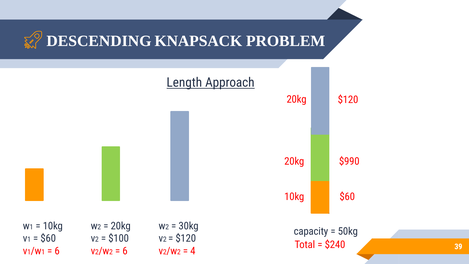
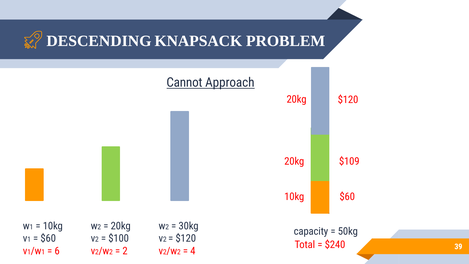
Length: Length -> Cannot
$990: $990 -> $109
6 at (125, 251): 6 -> 2
